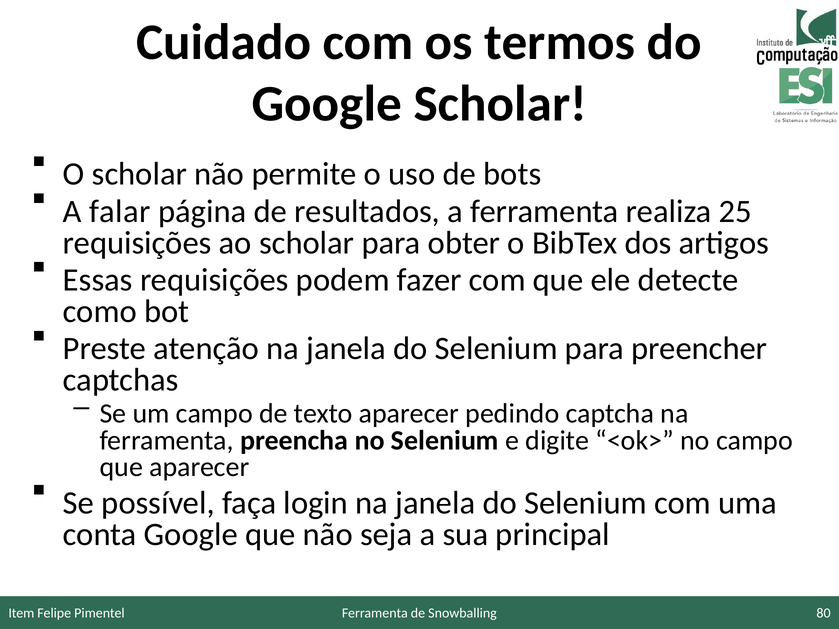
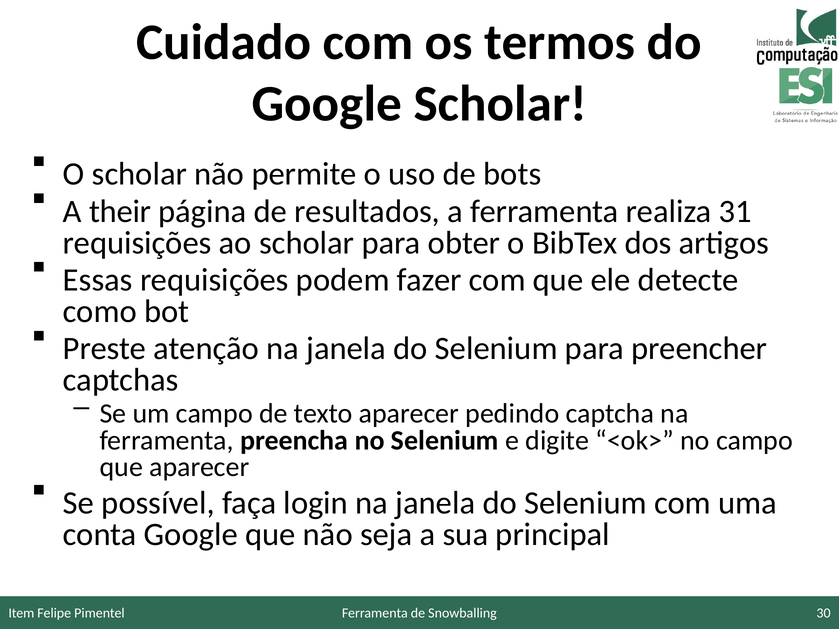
falar: falar -> their
25: 25 -> 31
80: 80 -> 30
